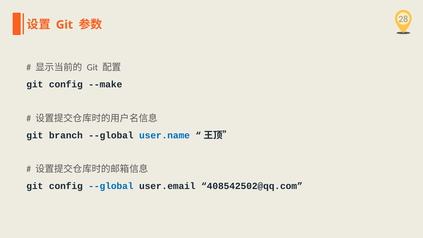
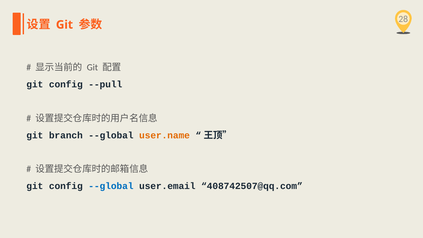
--make: --make -> --pull
user.name colour: blue -> orange
408542502@qq.com: 408542502@qq.com -> 408742507@qq.com
